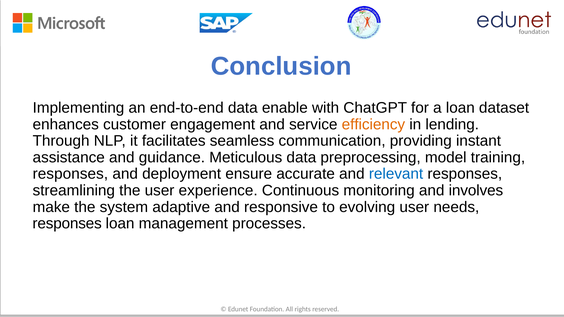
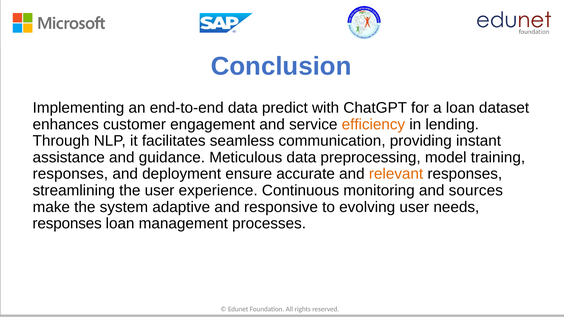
enable: enable -> predict
relevant colour: blue -> orange
involves: involves -> sources
